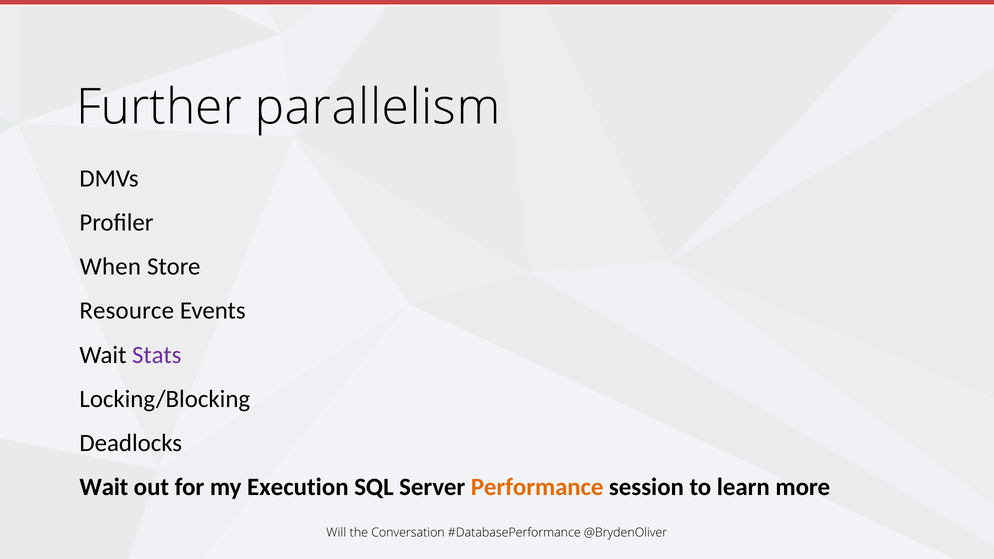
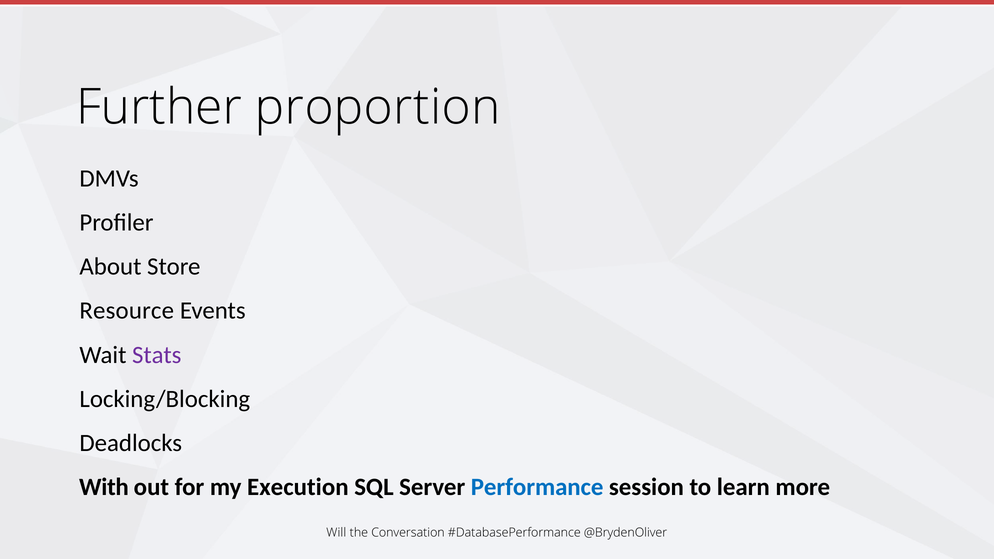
parallelism: parallelism -> proportion
When: When -> About
Wait at (104, 487): Wait -> With
Performance colour: orange -> blue
